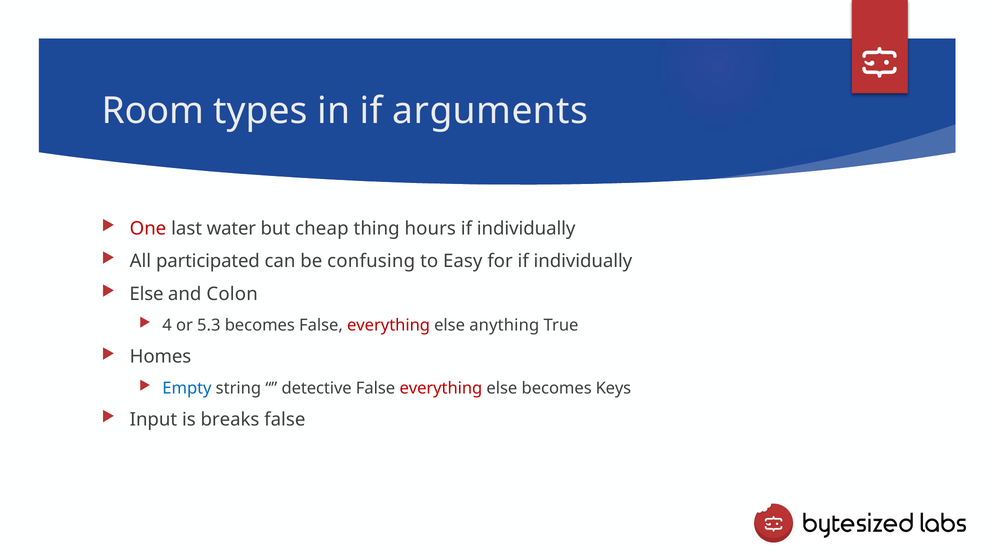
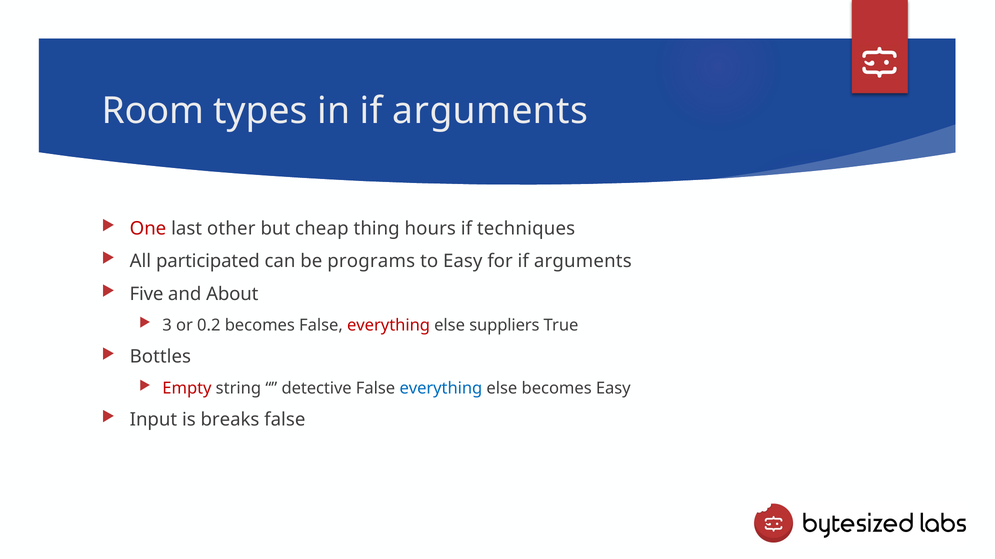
water: water -> other
individually at (526, 229): individually -> techniques
confusing: confusing -> programs
for if individually: individually -> arguments
Else at (147, 294): Else -> Five
Colon: Colon -> About
4: 4 -> 3
5.3: 5.3 -> 0.2
anything: anything -> suppliers
Homes: Homes -> Bottles
Empty colour: blue -> red
everything at (441, 389) colour: red -> blue
becomes Keys: Keys -> Easy
